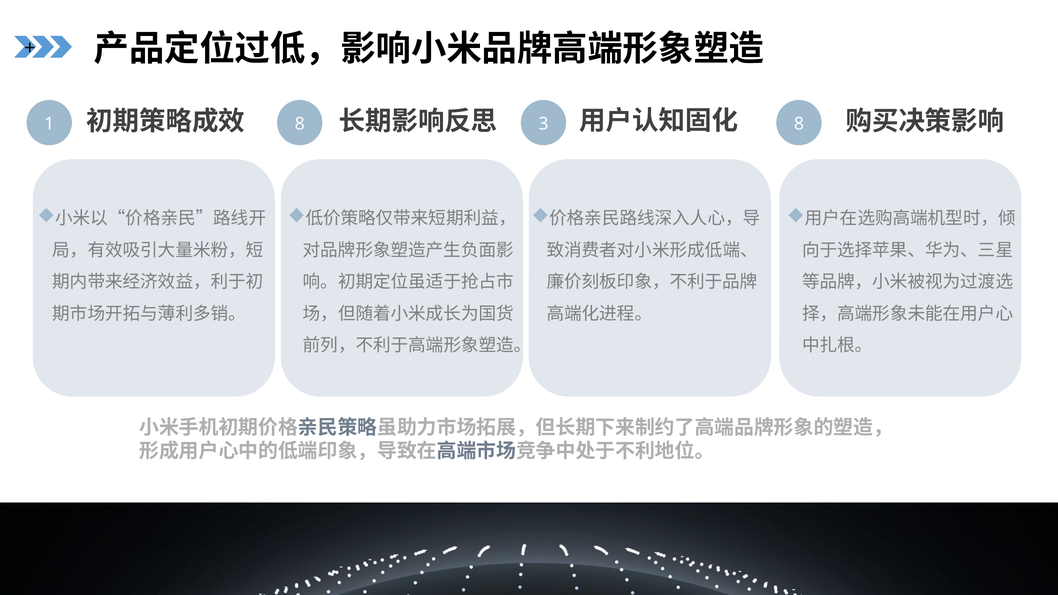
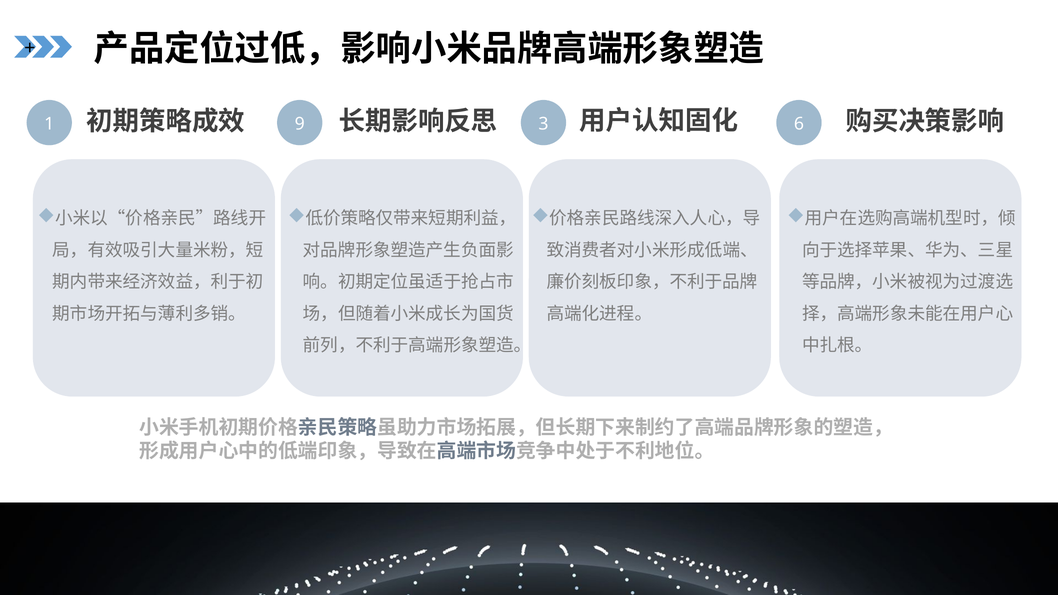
8 at (300, 124): 8 -> 9
8 at (799, 124): 8 -> 6
